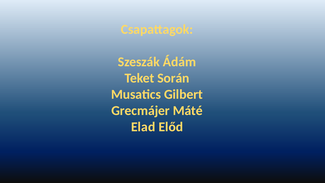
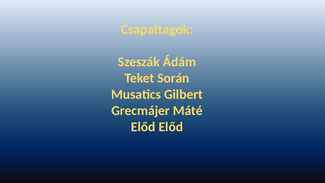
Elad at (143, 127): Elad -> Előd
